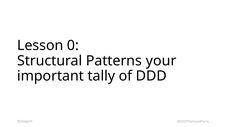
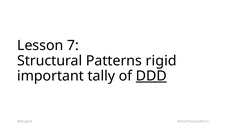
0: 0 -> 7
your: your -> rigid
DDD underline: none -> present
